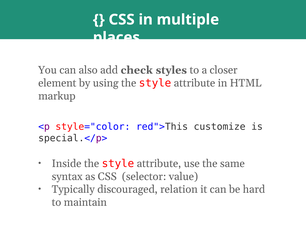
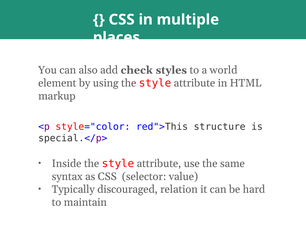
closer: closer -> world
customize: customize -> structure
